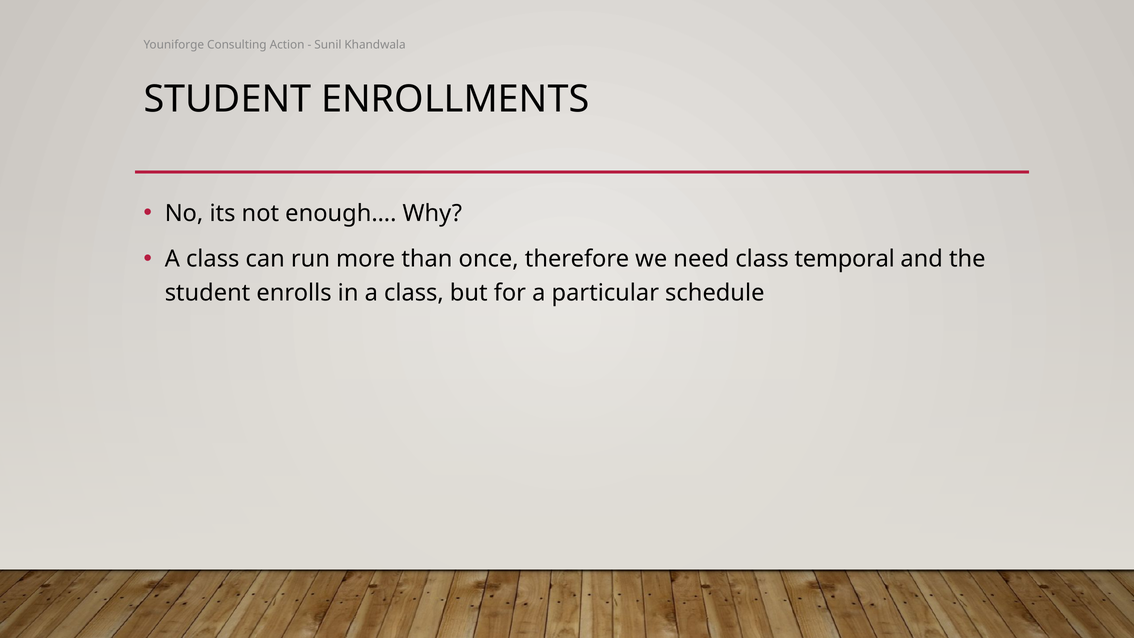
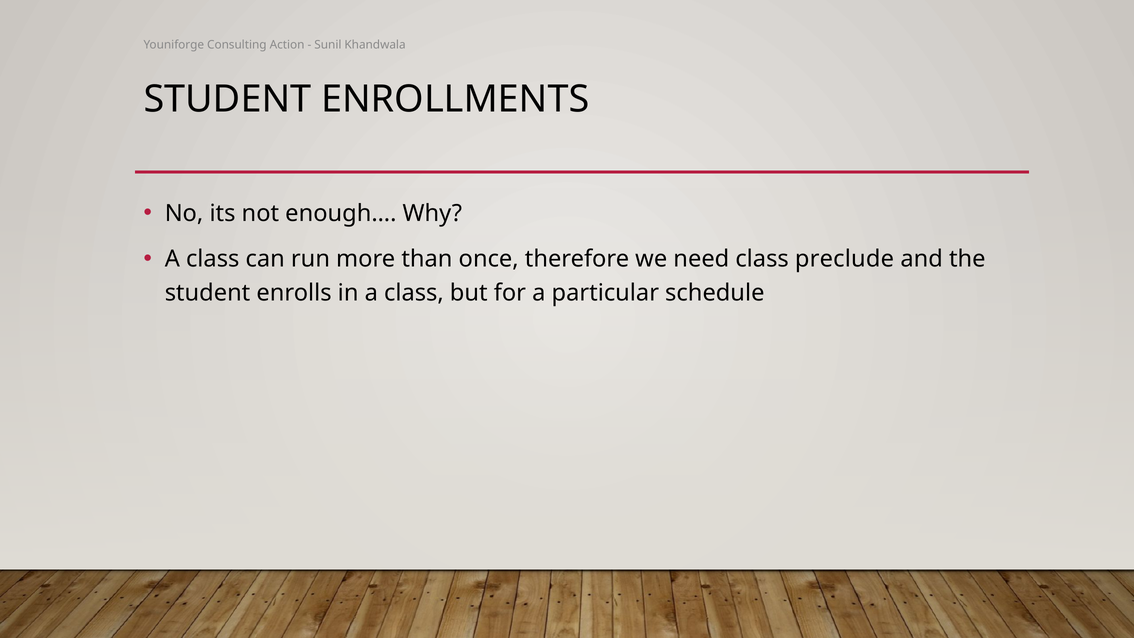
temporal: temporal -> preclude
